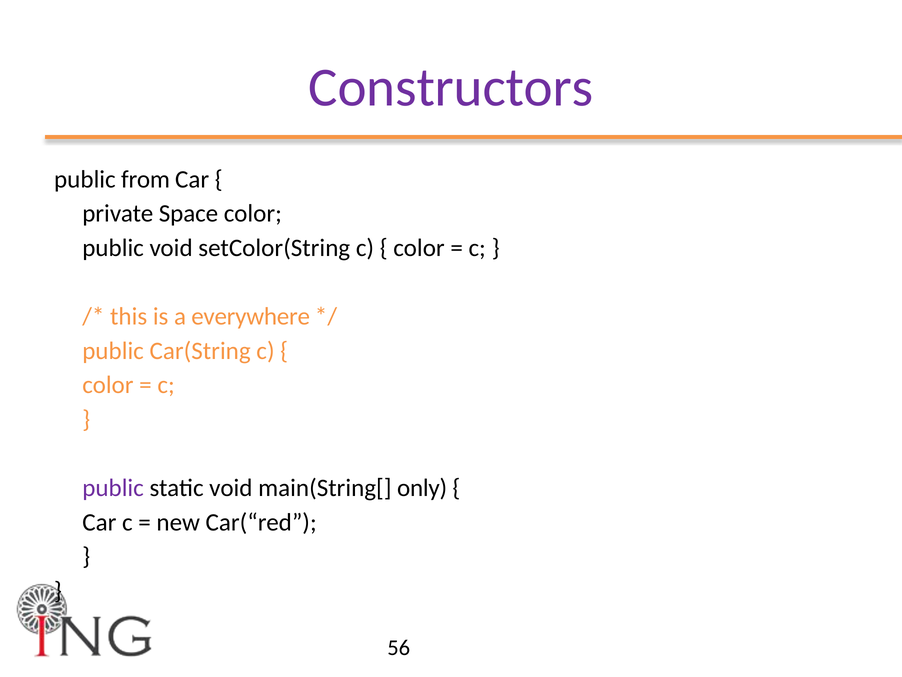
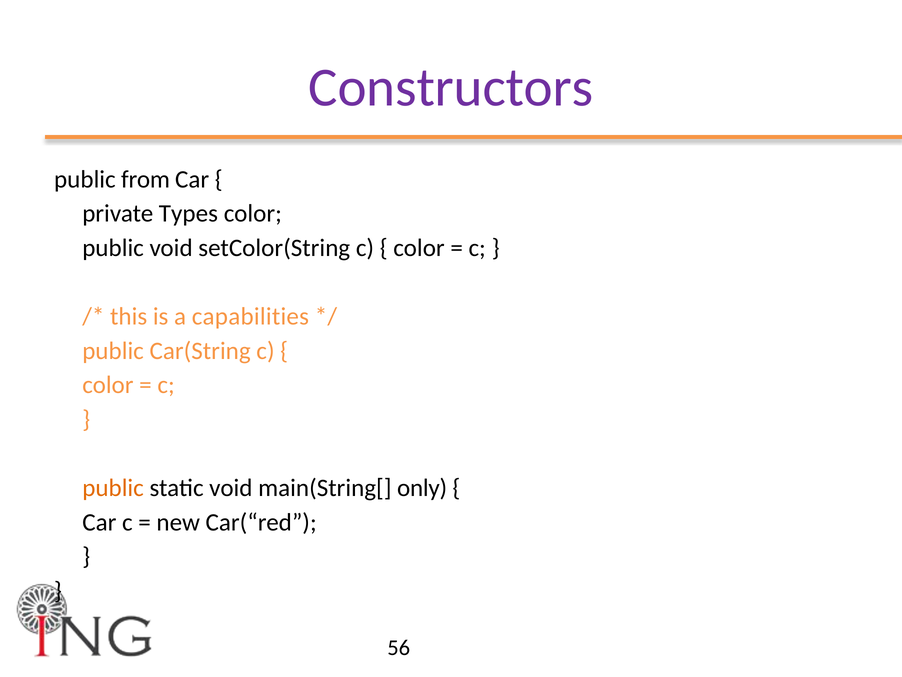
Space: Space -> Types
everywhere: everywhere -> capabilities
public at (113, 488) colour: purple -> orange
